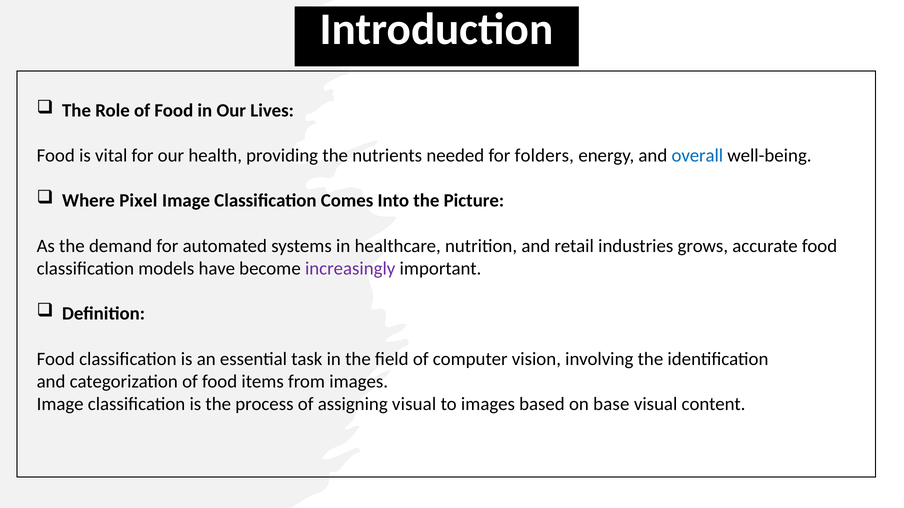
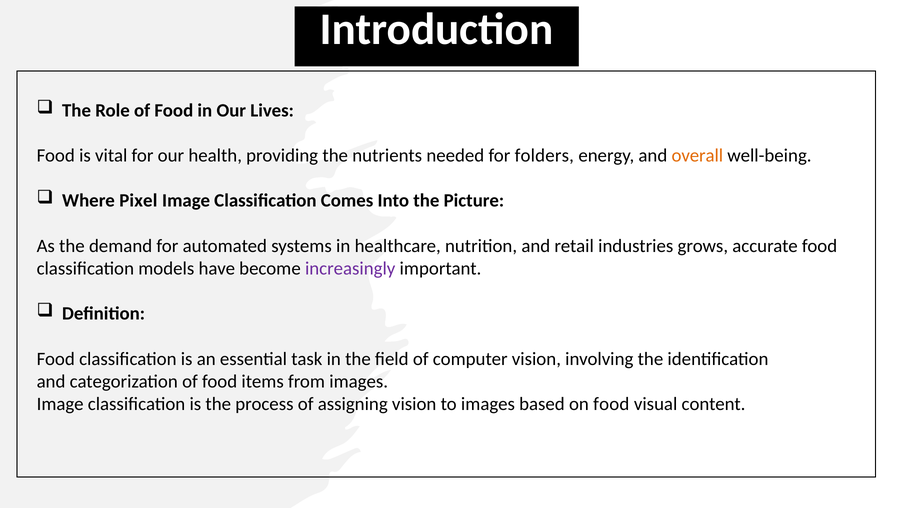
overall colour: blue -> orange
assigning visual: visual -> vision
on base: base -> food
